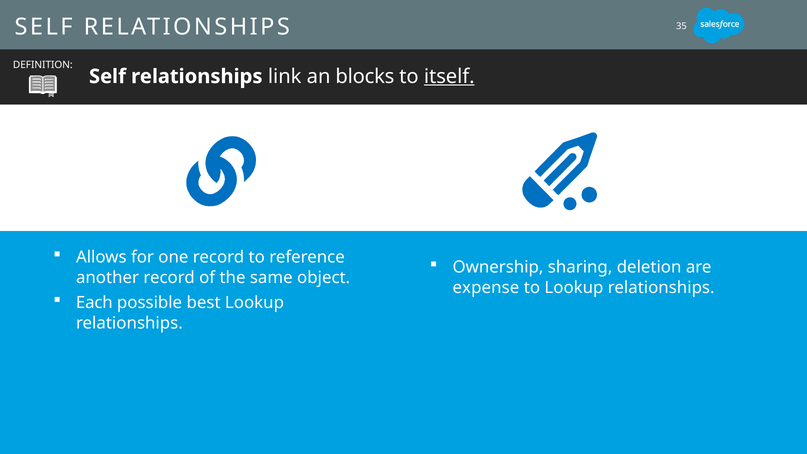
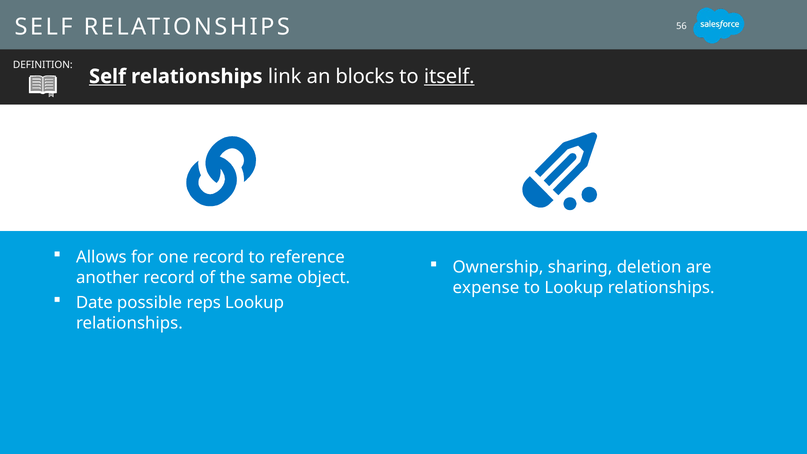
35: 35 -> 56
Self at (107, 76) underline: none -> present
Each: Each -> Date
best: best -> reps
